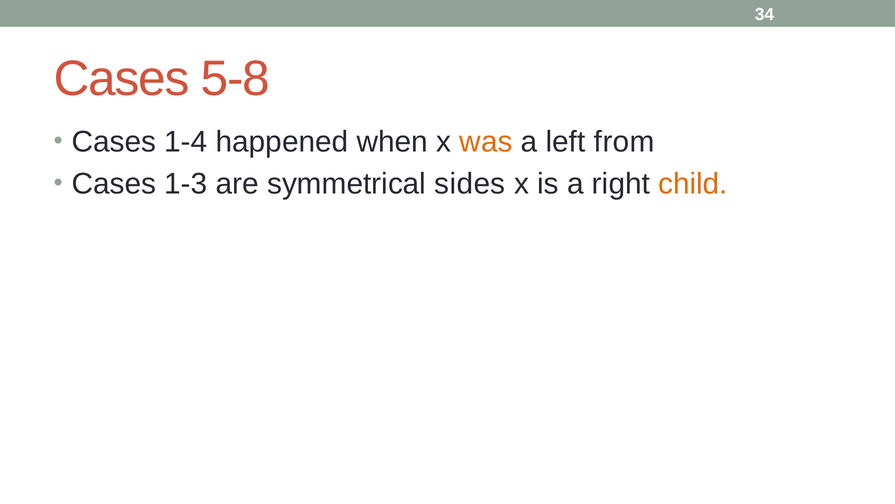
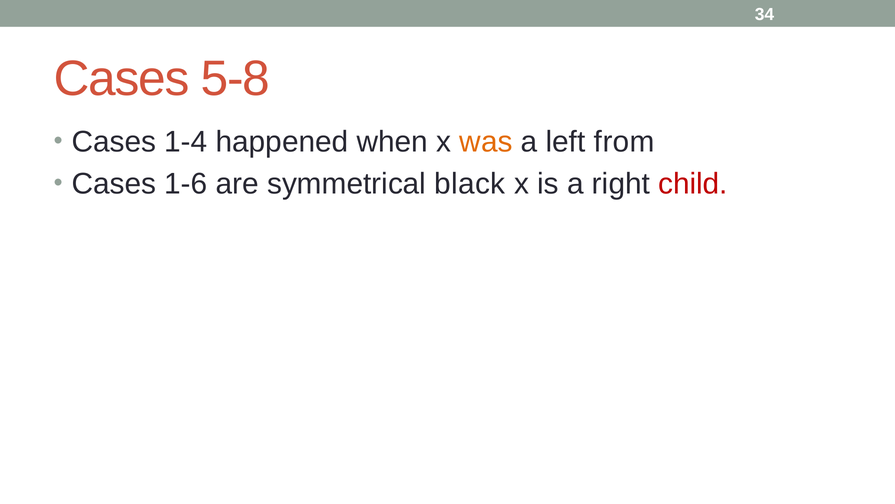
1-3: 1-3 -> 1-6
sides: sides -> black
child colour: orange -> red
